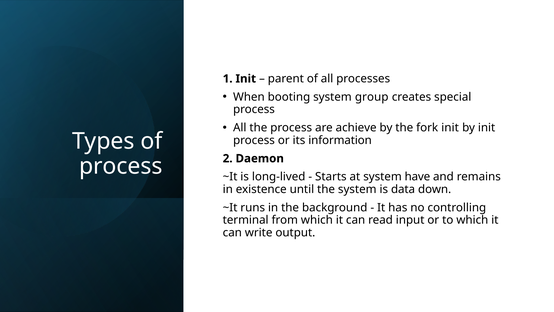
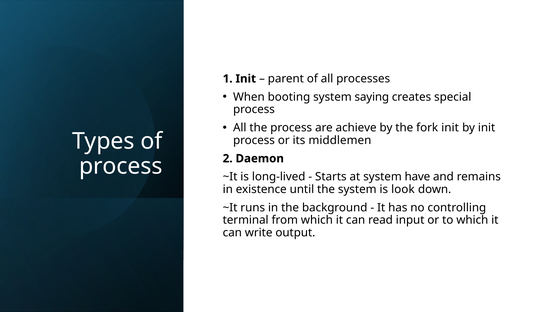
group: group -> saying
information: information -> middlemen
data: data -> look
